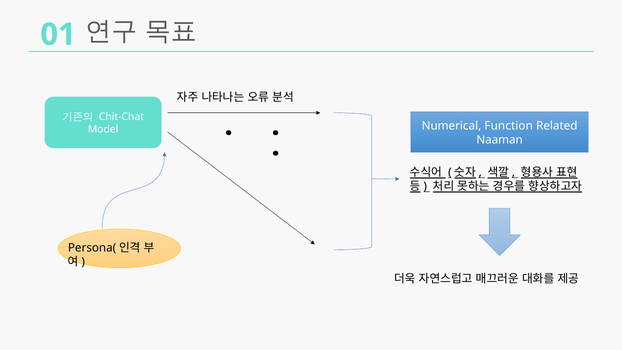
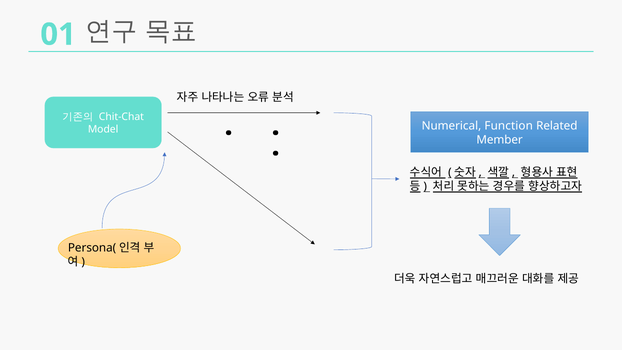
Naaman: Naaman -> Member
